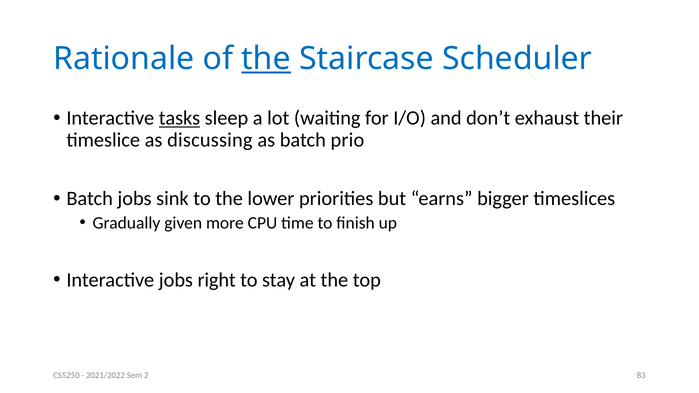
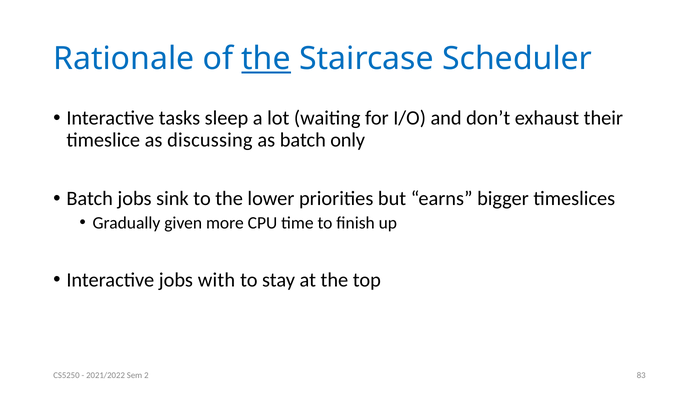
tasks underline: present -> none
prio: prio -> only
right: right -> with
